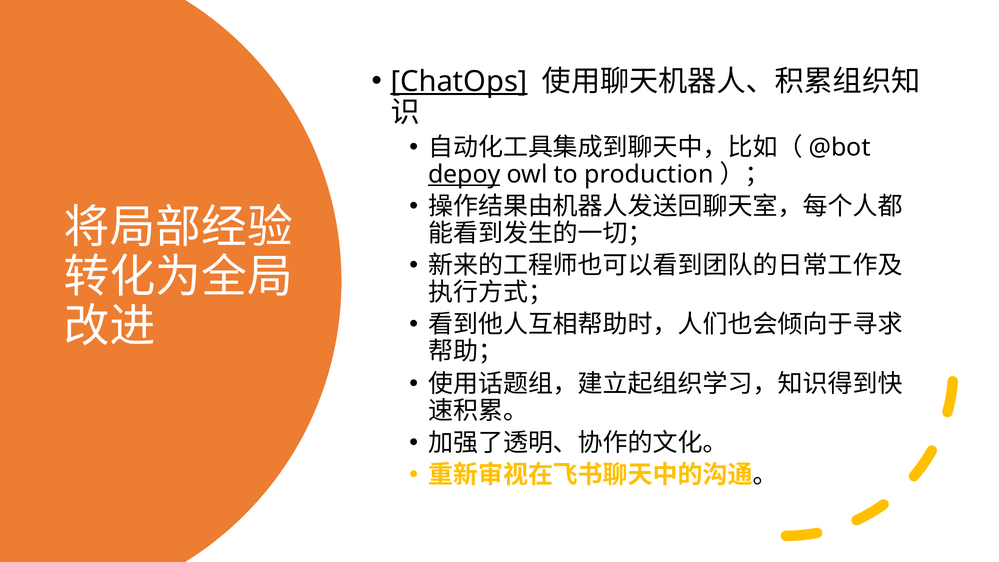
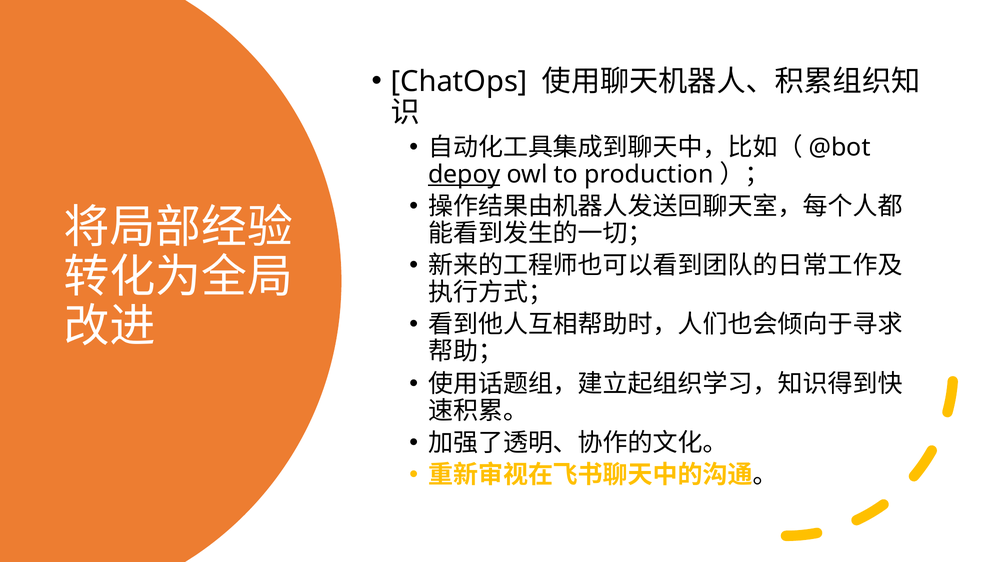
ChatOps underline: present -> none
